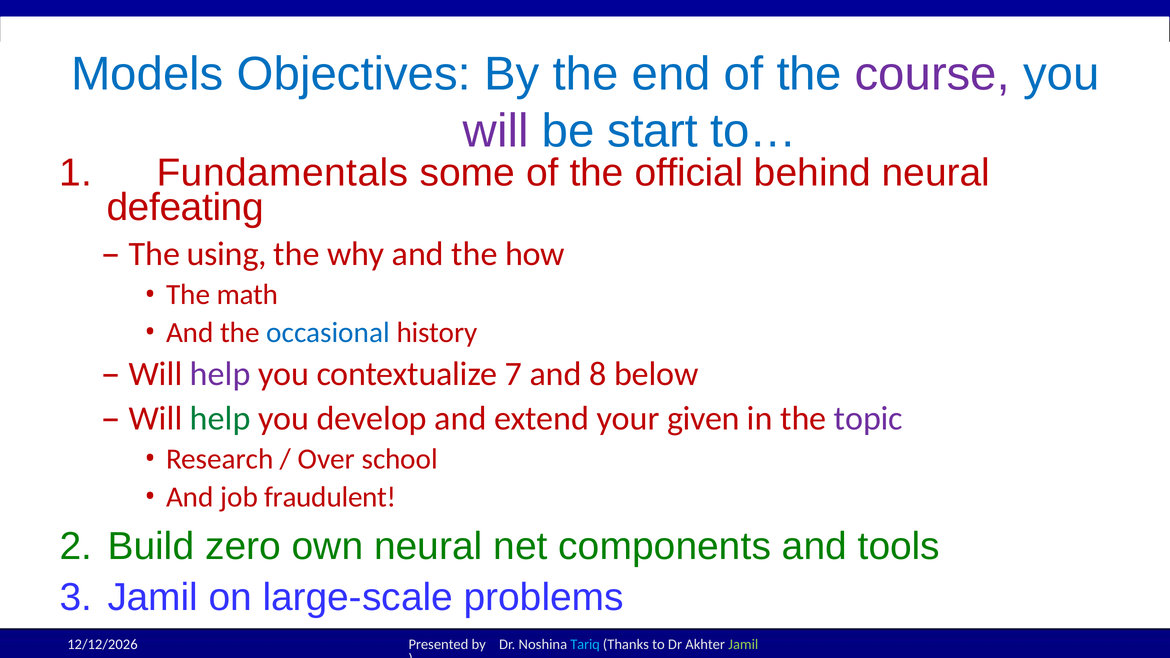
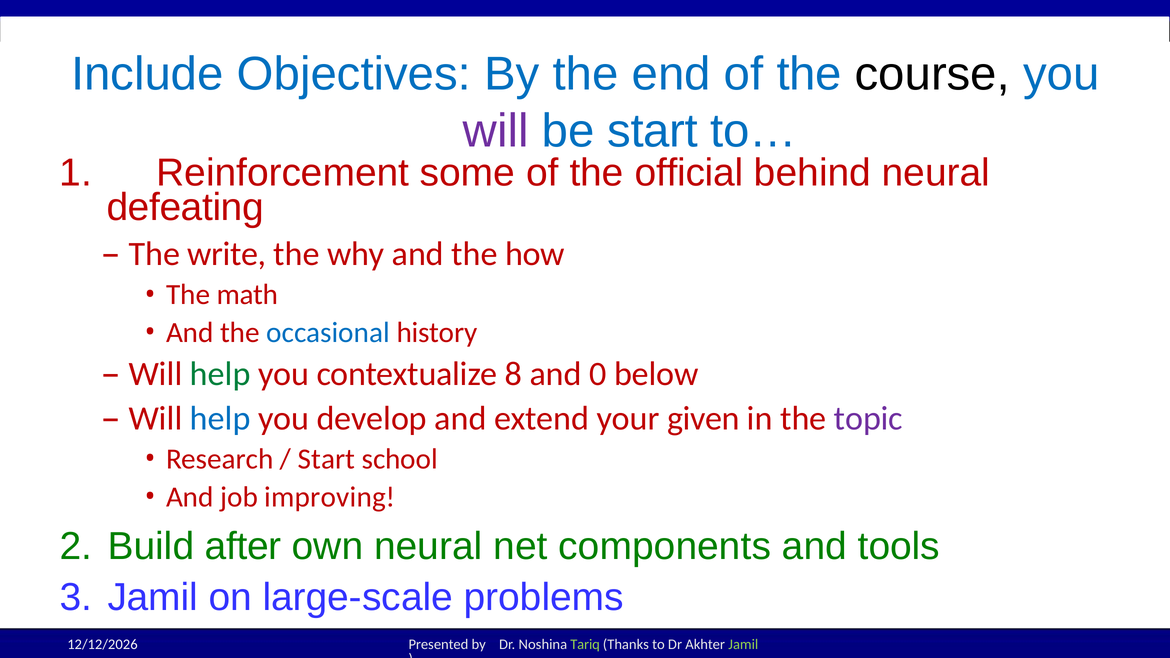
Models: Models -> Include
course colour: purple -> black
Fundamentals: Fundamentals -> Reinforcement
using: using -> write
help at (220, 374) colour: purple -> green
7: 7 -> 8
8: 8 -> 0
help at (220, 418) colour: green -> blue
Over at (326, 459): Over -> Start
fraudulent: fraudulent -> improving
zero: zero -> after
Tariq colour: light blue -> light green
